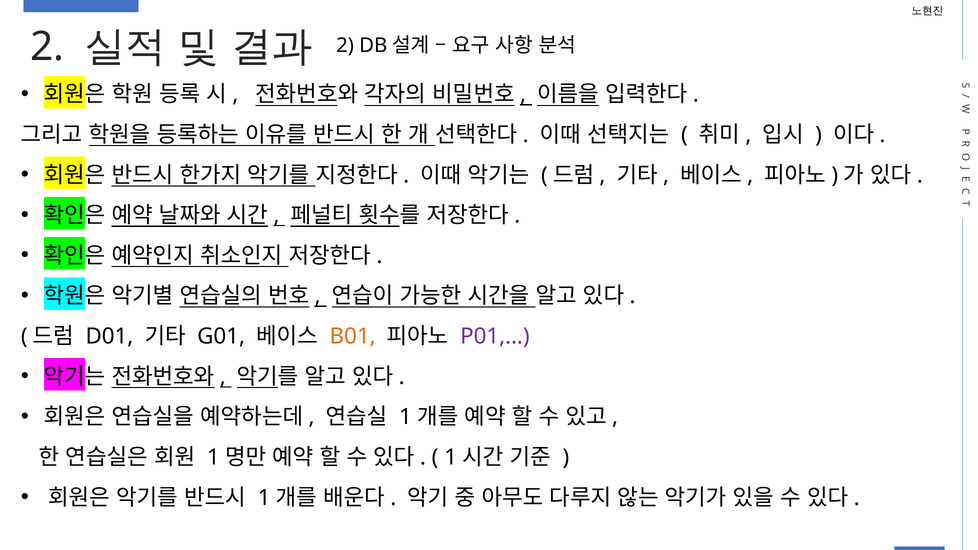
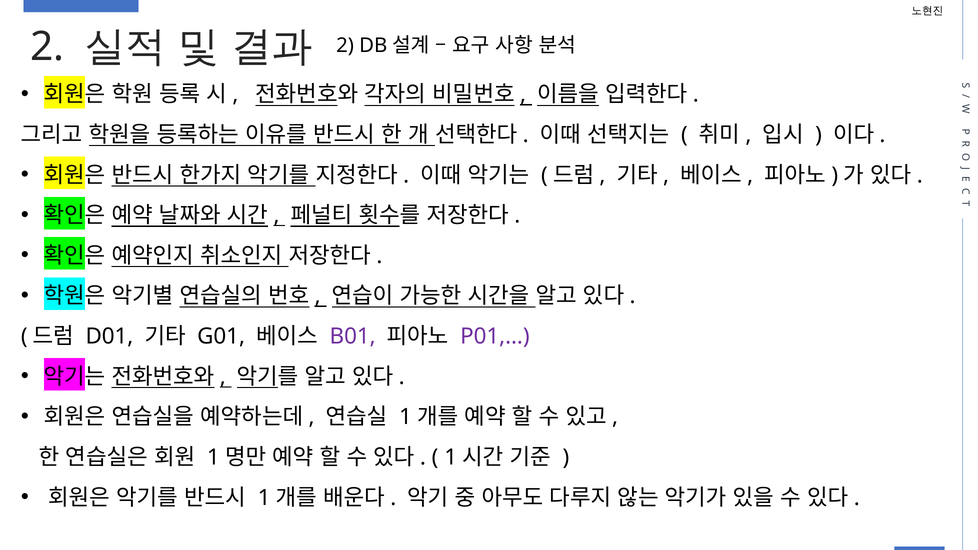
B01 colour: orange -> purple
